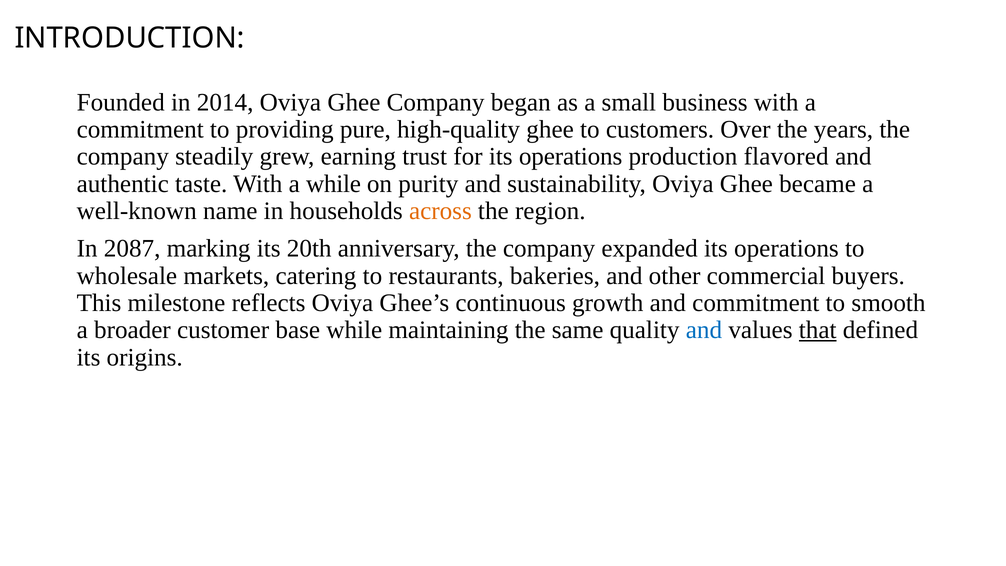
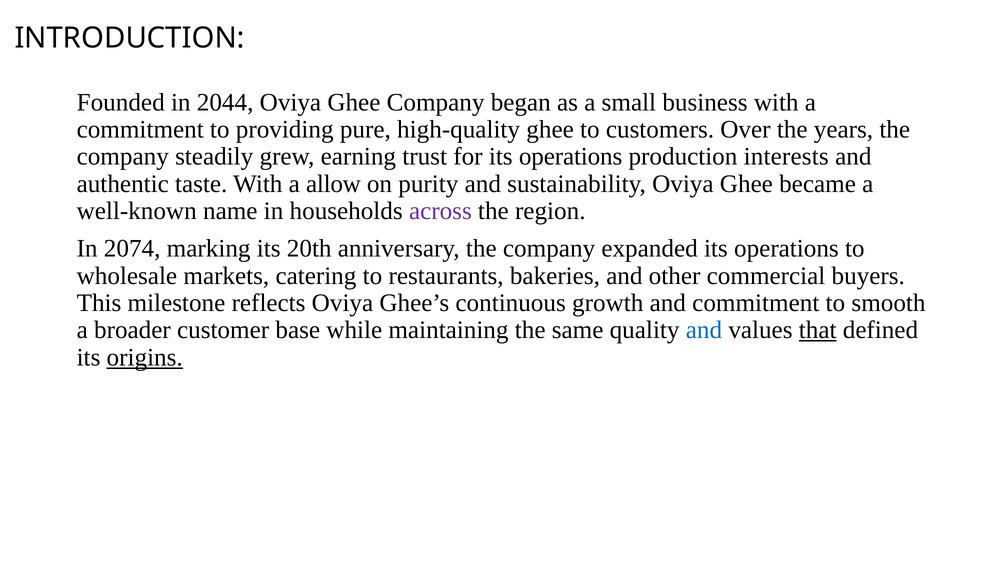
2014: 2014 -> 2044
flavored: flavored -> interests
a while: while -> allow
across colour: orange -> purple
2087: 2087 -> 2074
origins underline: none -> present
